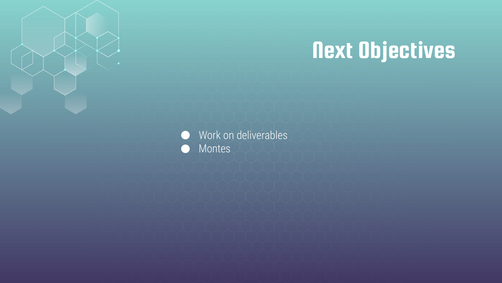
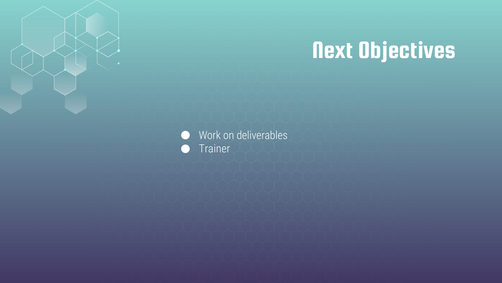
Montes: Montes -> Trainer
